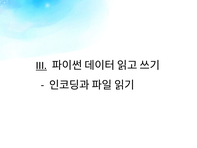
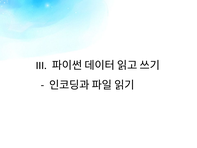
III underline: present -> none
